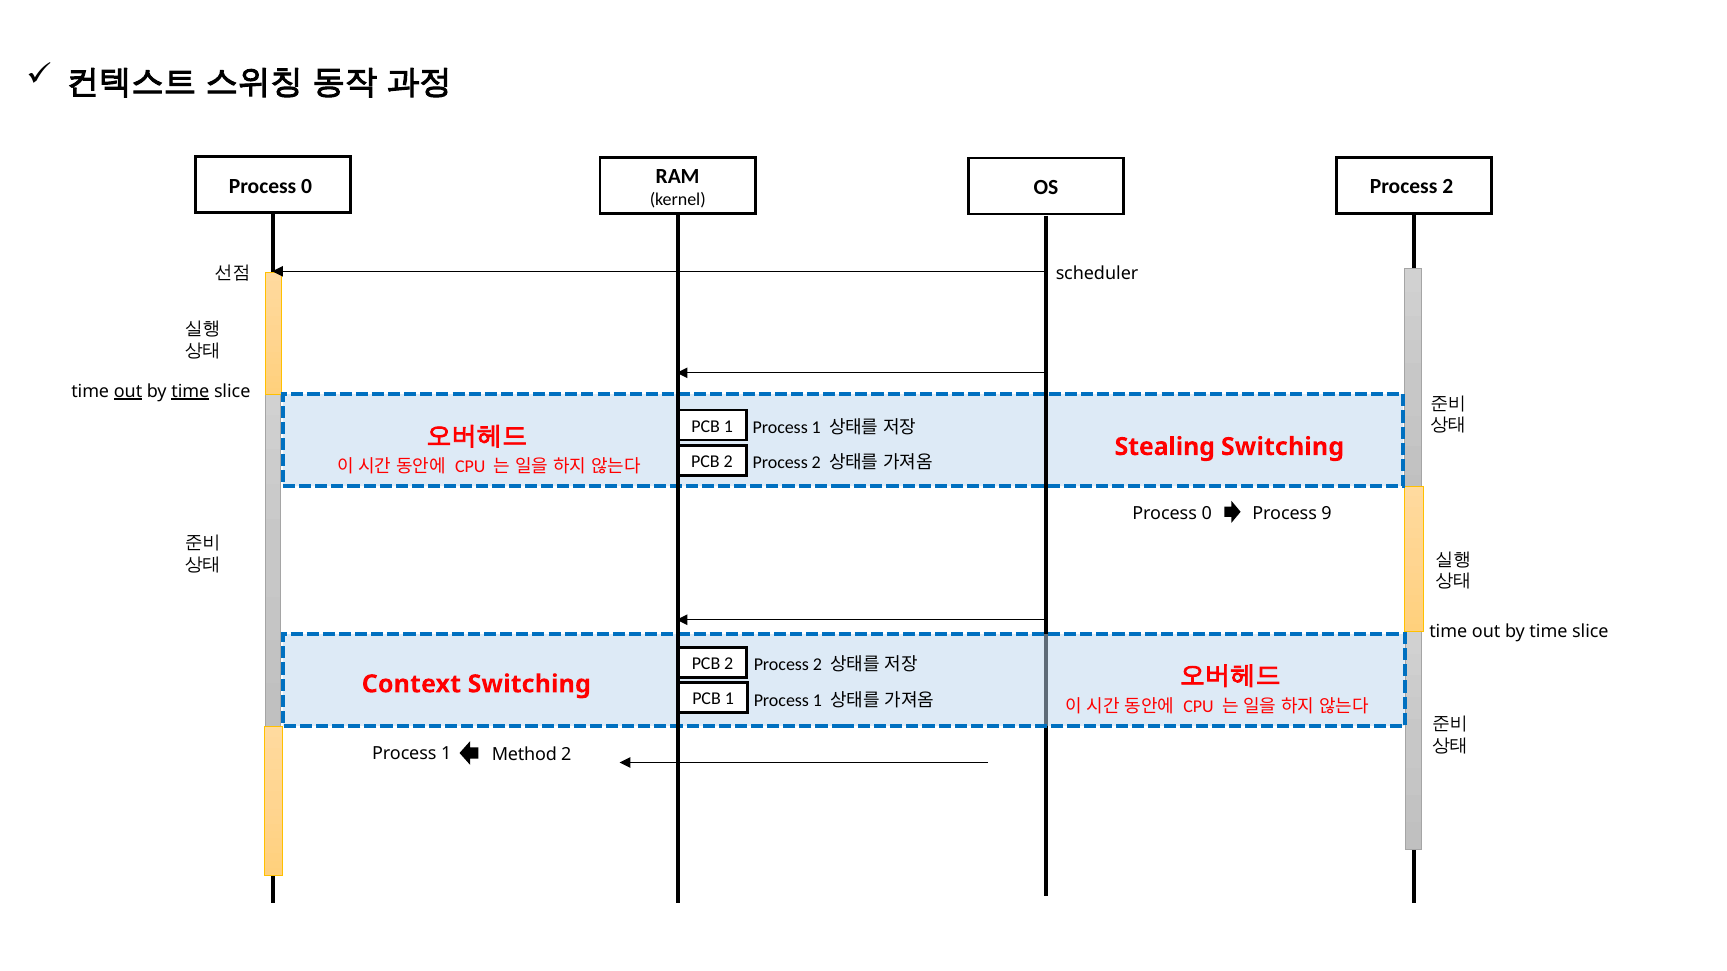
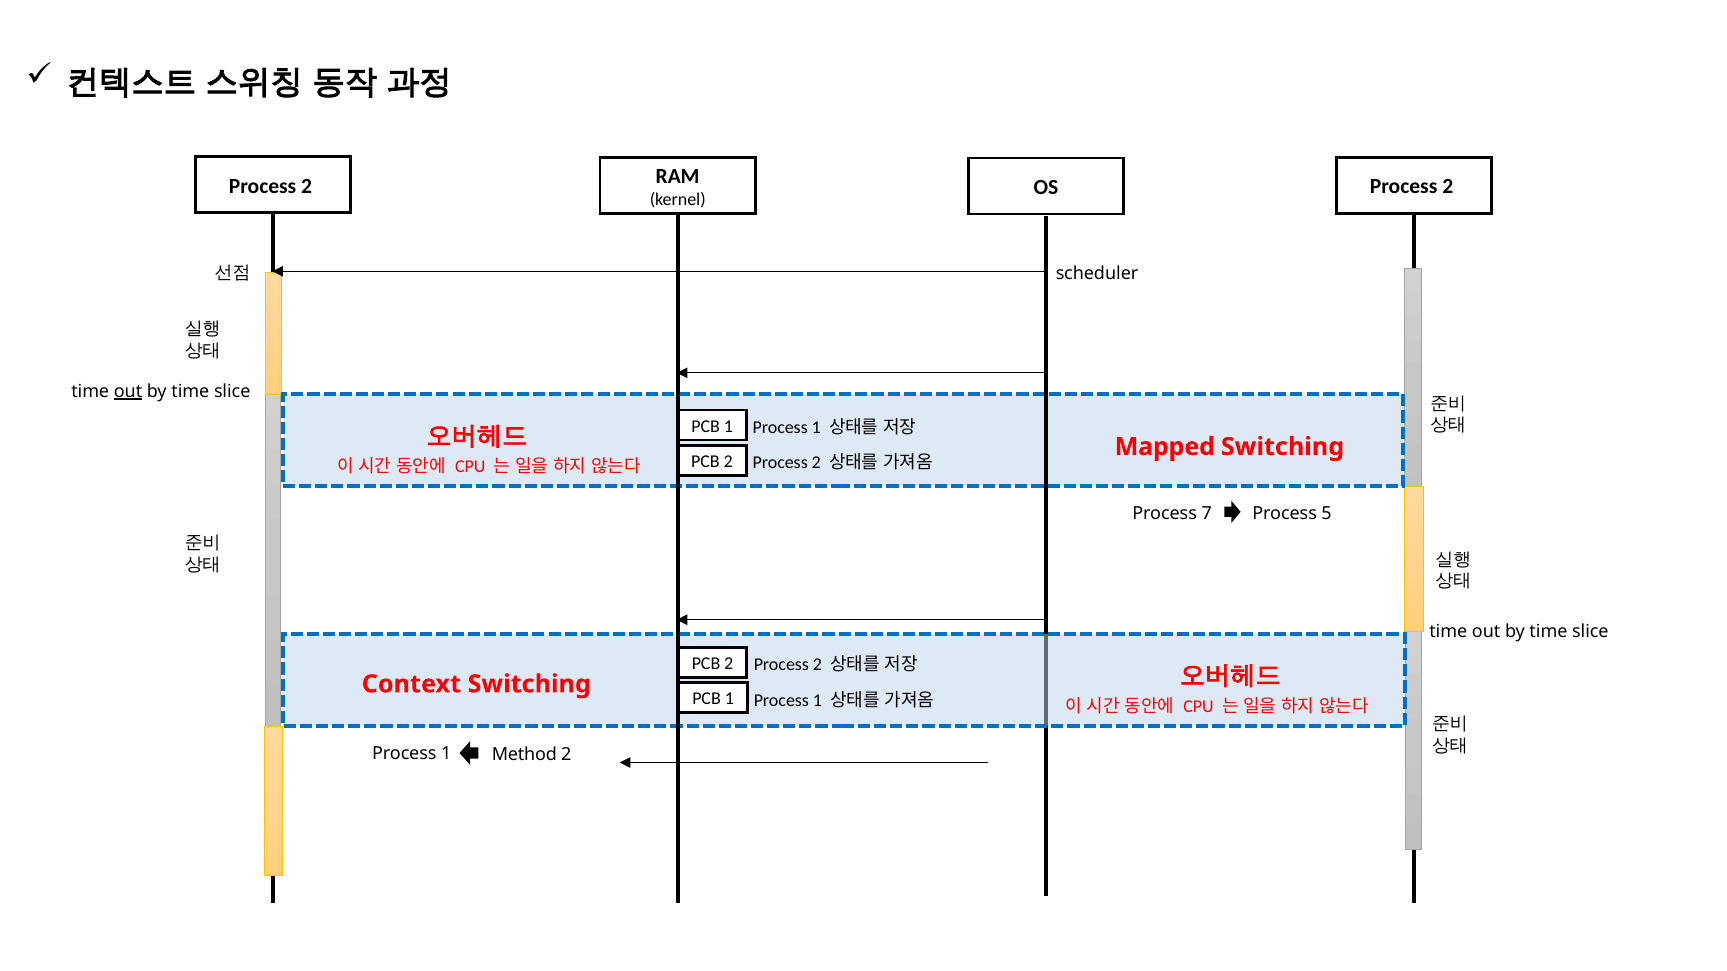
0 at (307, 186): 0 -> 2
time at (190, 391) underline: present -> none
Stealing: Stealing -> Mapped
0 at (1207, 513): 0 -> 7
9: 9 -> 5
